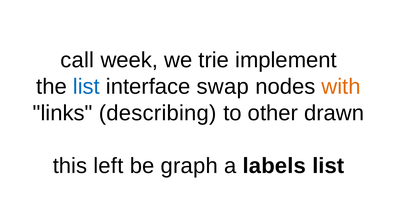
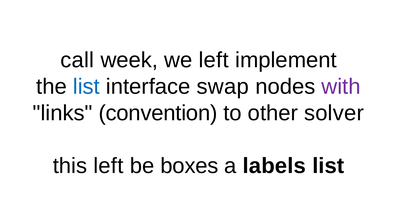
we trie: trie -> left
with colour: orange -> purple
describing: describing -> convention
drawn: drawn -> solver
graph: graph -> boxes
